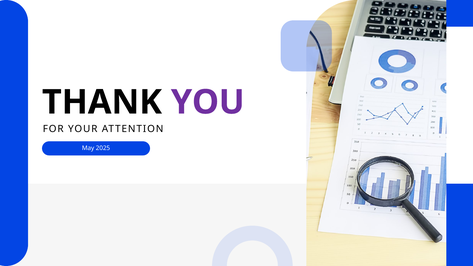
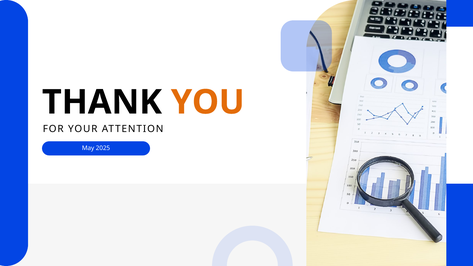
YOU colour: purple -> orange
